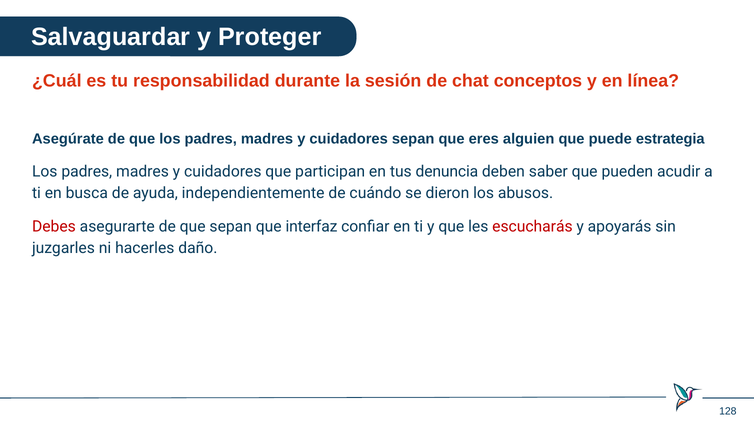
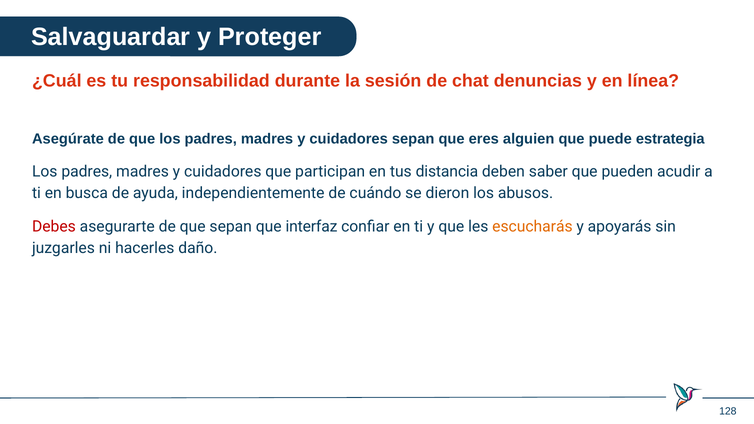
conceptos: conceptos -> denuncias
denuncia: denuncia -> distancia
escucharás colour: red -> orange
